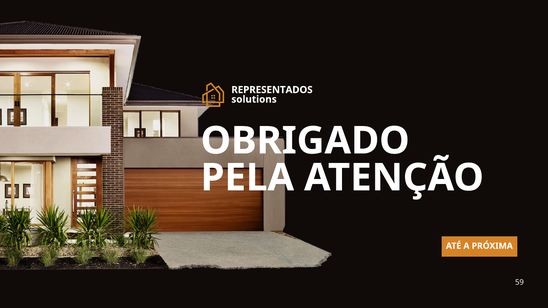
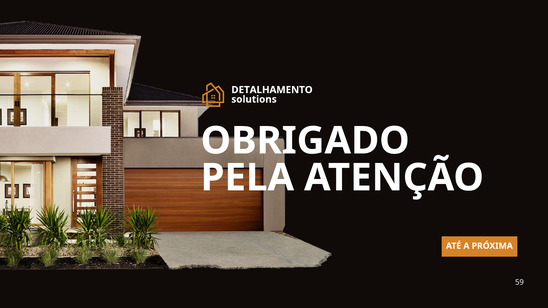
REPRESENTADOS: REPRESENTADOS -> DETALHAMENTO
